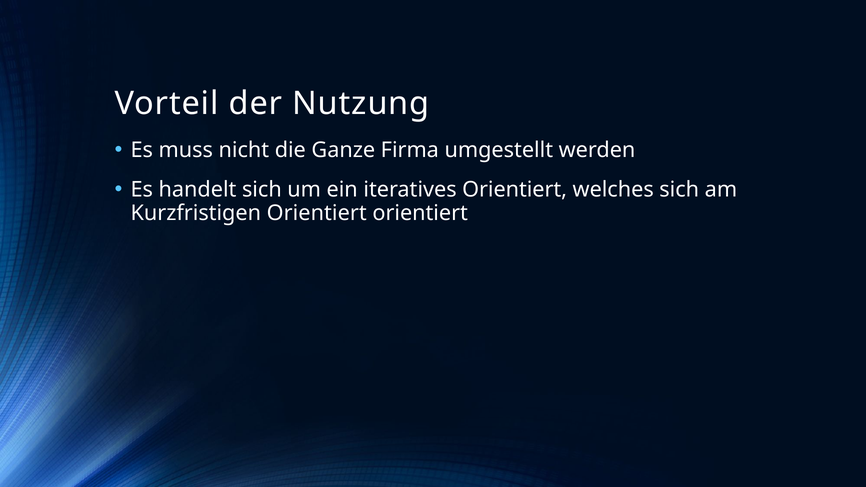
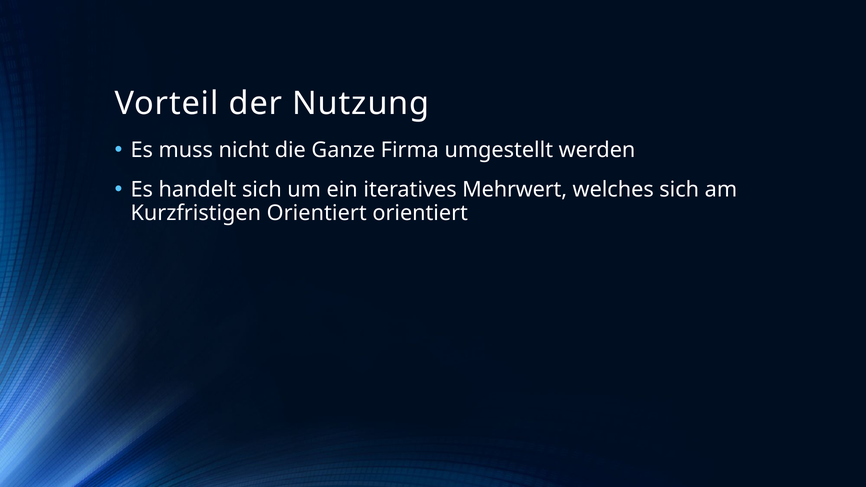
iteratives Orientiert: Orientiert -> Mehrwert
